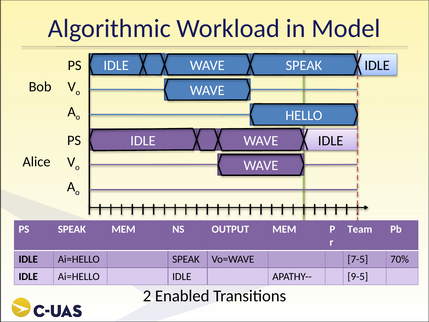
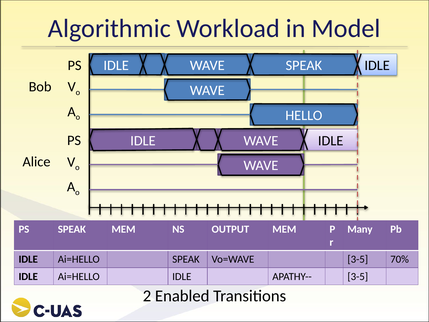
Team: Team -> Many
Vo=WAVE 7-5: 7-5 -> 3-5
APATHY-- 9-5: 9-5 -> 3-5
